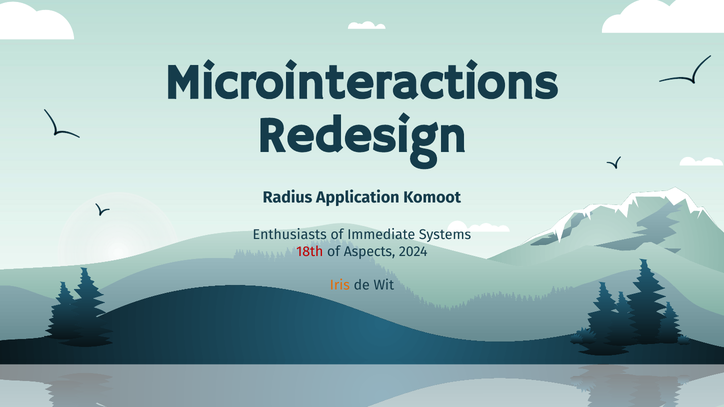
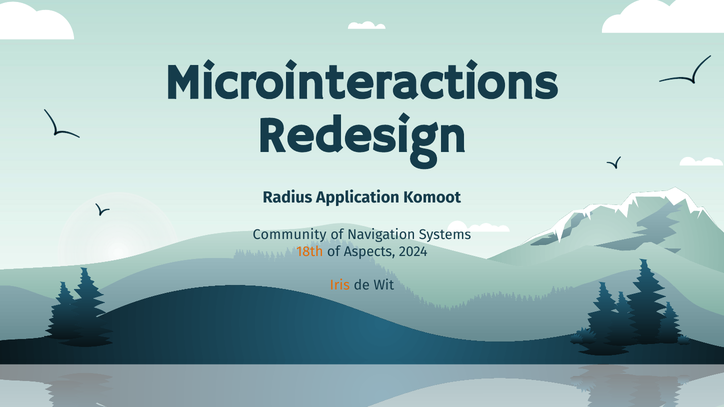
Enthusiasts: Enthusiasts -> Community
Immediate: Immediate -> Navigation
18th colour: red -> orange
